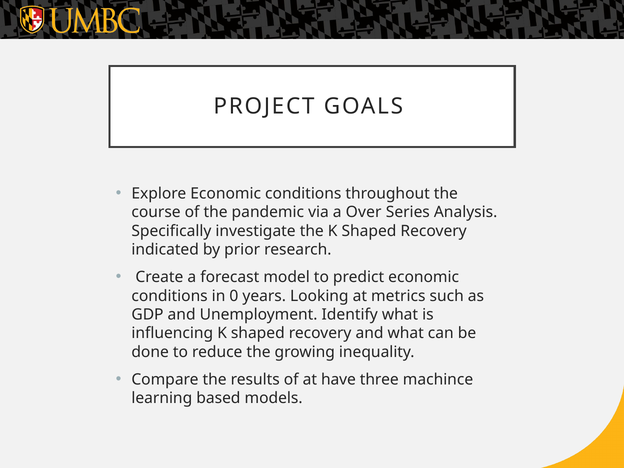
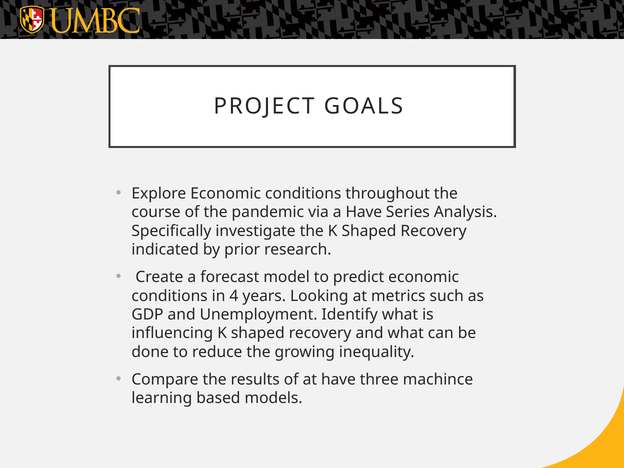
a Over: Over -> Have
0: 0 -> 4
